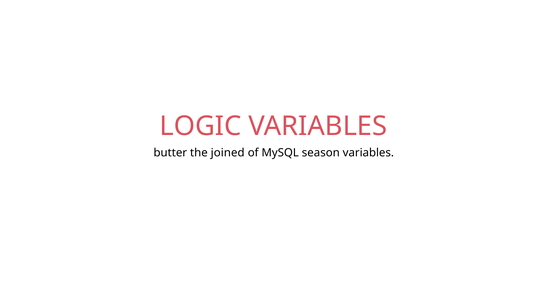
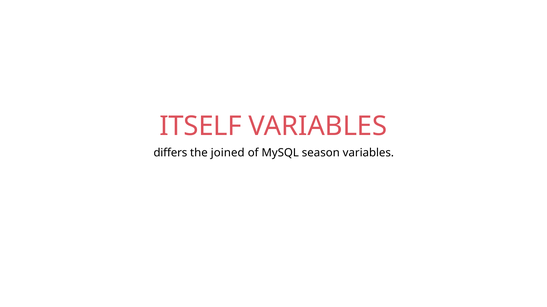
LOGIC: LOGIC -> ITSELF
butter: butter -> differs
